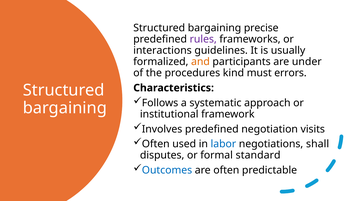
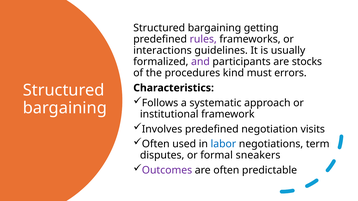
precise: precise -> getting
and colour: orange -> purple
under: under -> stocks
shall: shall -> term
standard: standard -> sneakers
Outcomes colour: blue -> purple
